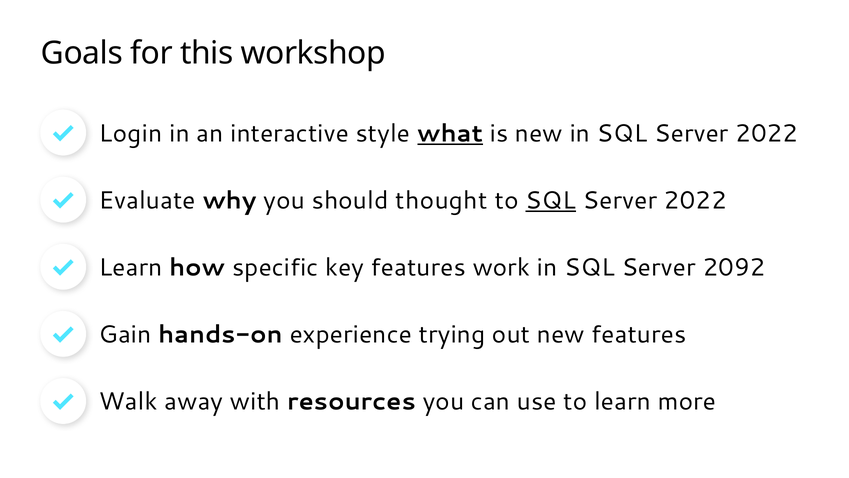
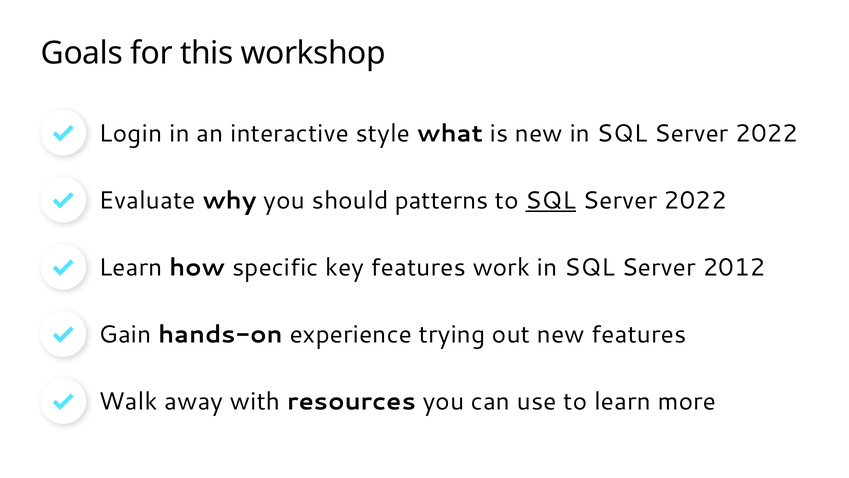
what underline: present -> none
thought: thought -> patterns
2092: 2092 -> 2012
